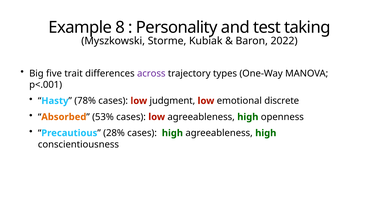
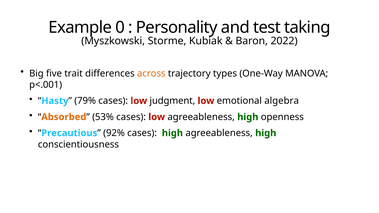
8: 8 -> 0
across colour: purple -> orange
78%: 78% -> 79%
discrete: discrete -> algebra
28%: 28% -> 92%
